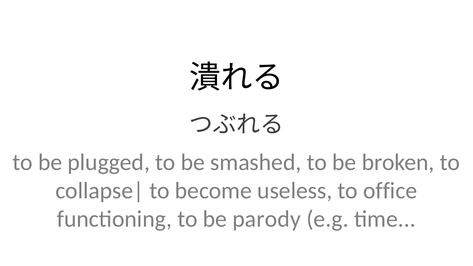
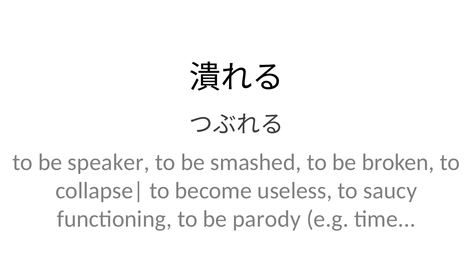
plugged: plugged -> speaker
office: office -> saucy
